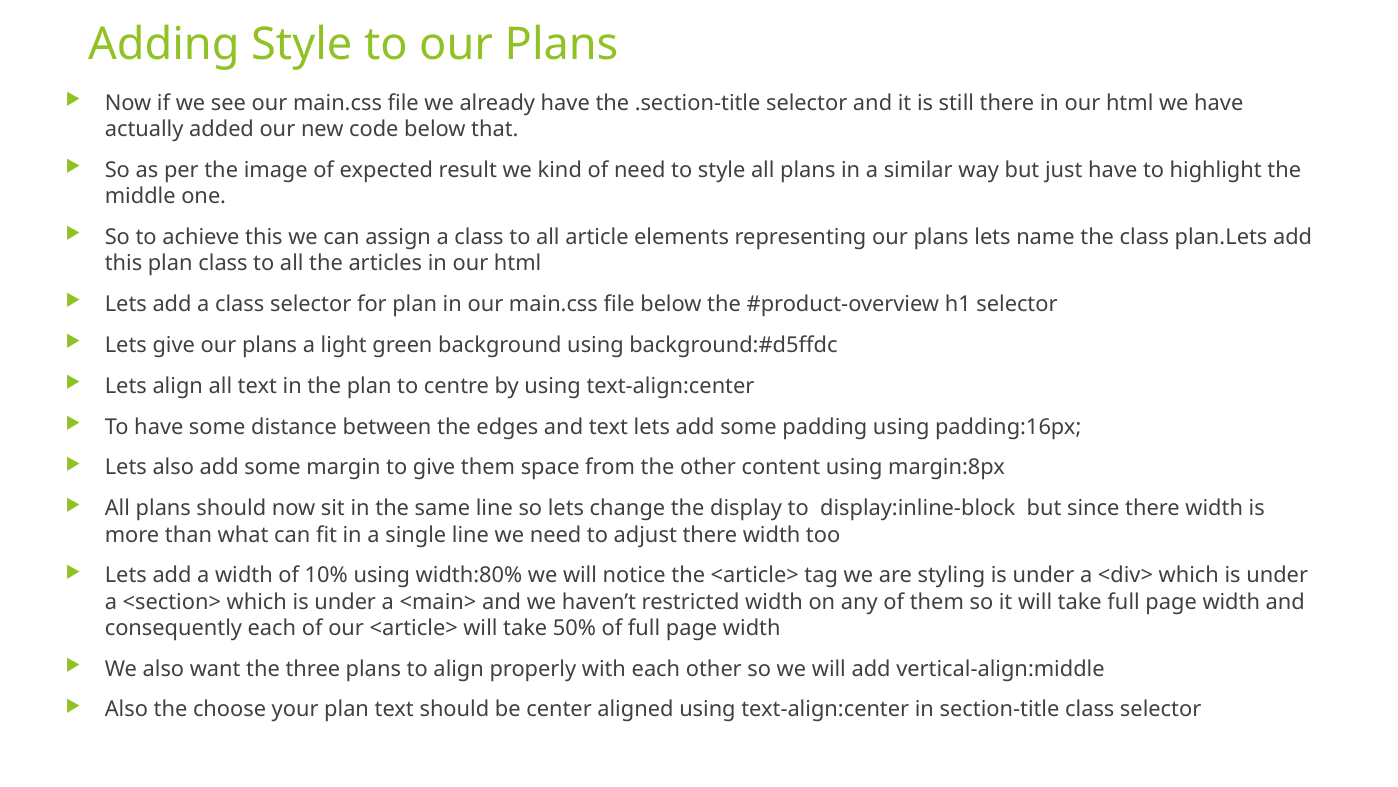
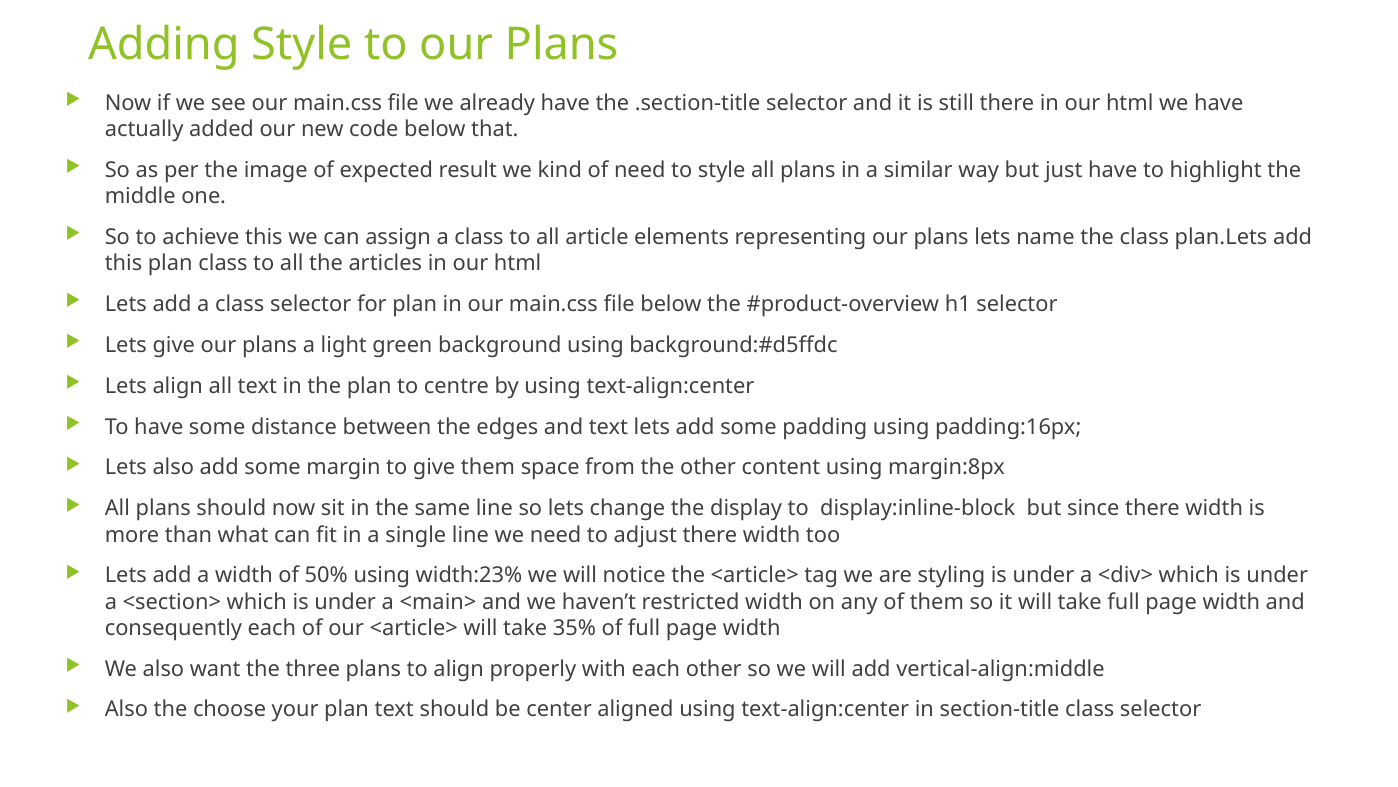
10%: 10% -> 50%
width:80%: width:80% -> width:23%
50%: 50% -> 35%
